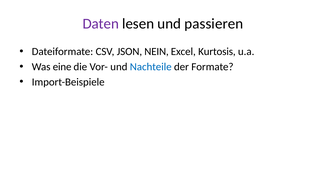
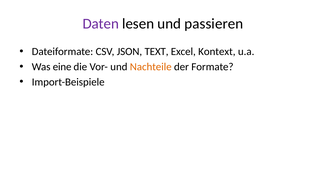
NEIN: NEIN -> TEXT
Kurtosis: Kurtosis -> Kontext
Nachteile colour: blue -> orange
